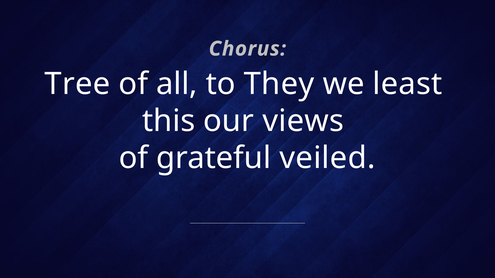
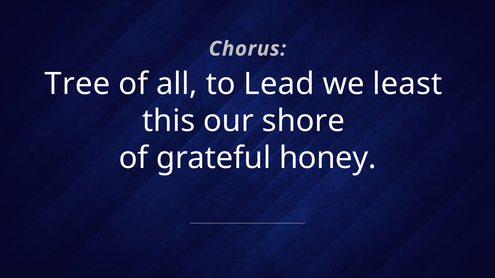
They: They -> Lead
views: views -> shore
veiled: veiled -> honey
